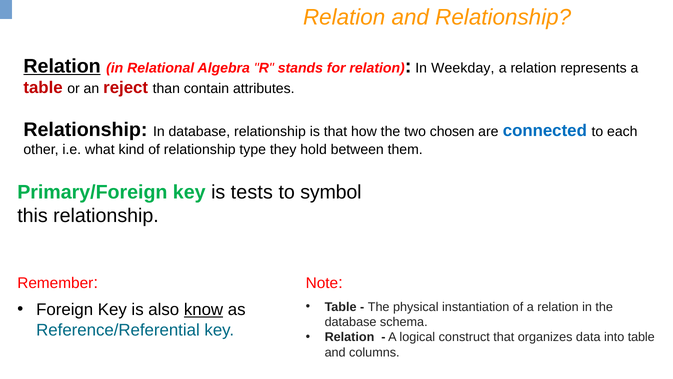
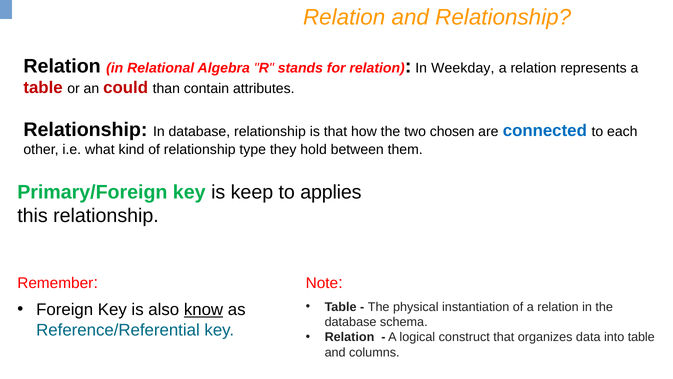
Relation at (62, 66) underline: present -> none
reject: reject -> could
tests: tests -> keep
symbol: symbol -> applies
